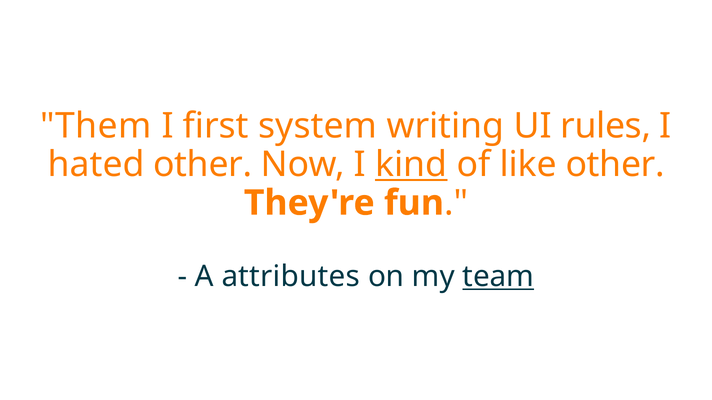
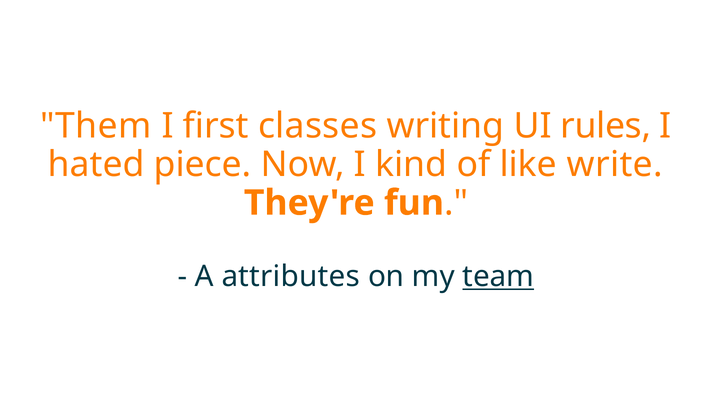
system: system -> classes
hated other: other -> piece
kind underline: present -> none
like other: other -> write
